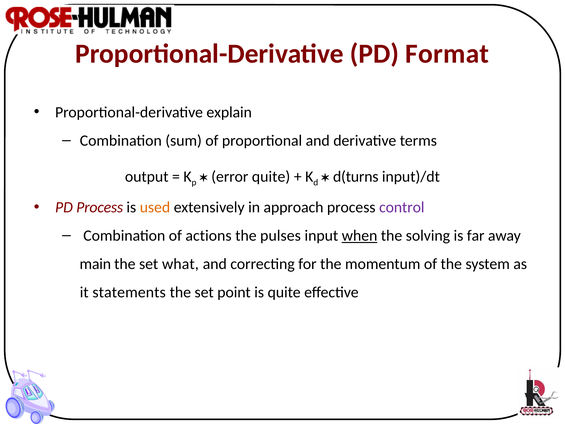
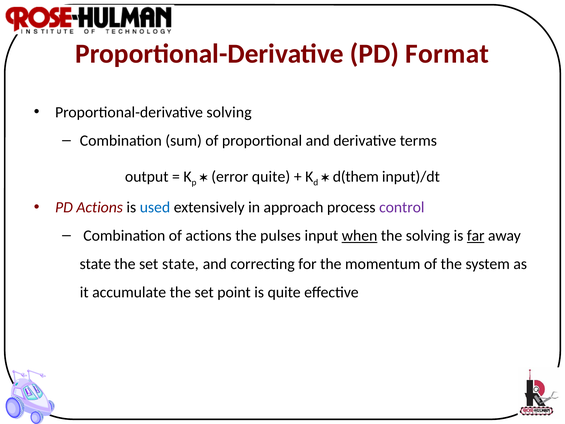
Proportional-derivative explain: explain -> solving
d(turns: d(turns -> d(them
PD Process: Process -> Actions
used colour: orange -> blue
far underline: none -> present
main at (95, 264): main -> state
set what: what -> state
statements: statements -> accumulate
